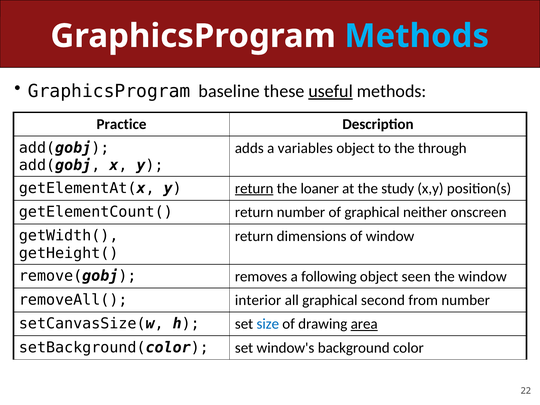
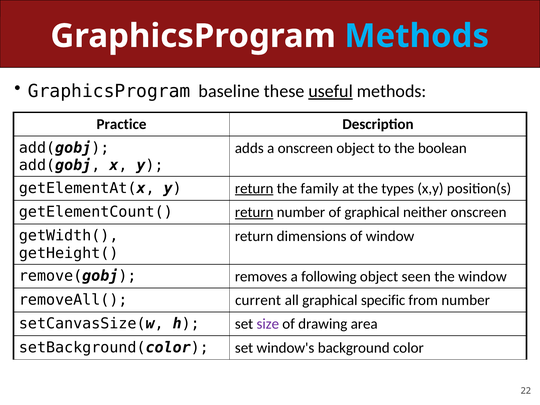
a variables: variables -> onscreen
through: through -> boolean
loaner: loaner -> family
study: study -> types
return at (254, 212) underline: none -> present
interior: interior -> current
second: second -> specific
size colour: blue -> purple
area underline: present -> none
